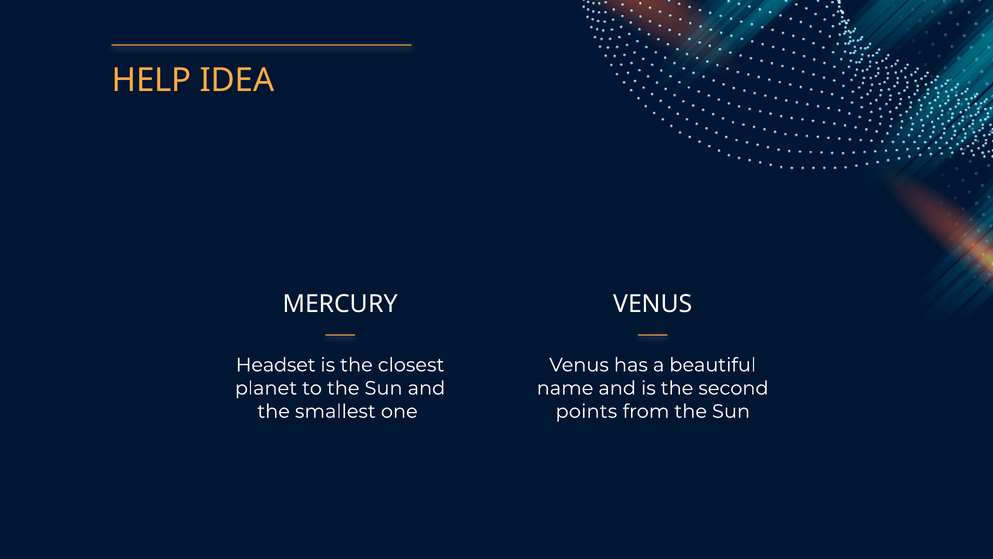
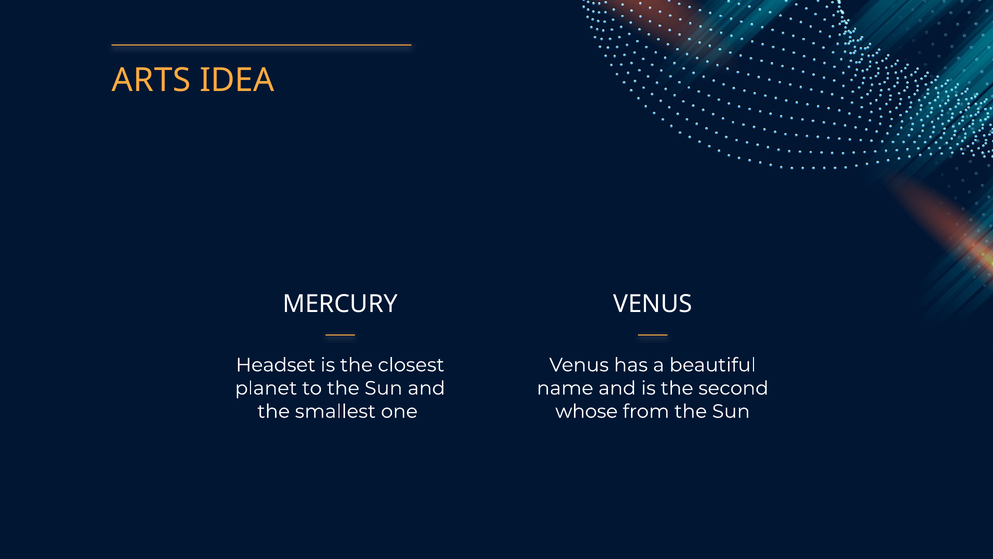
HELP: HELP -> ARTS
points: points -> whose
